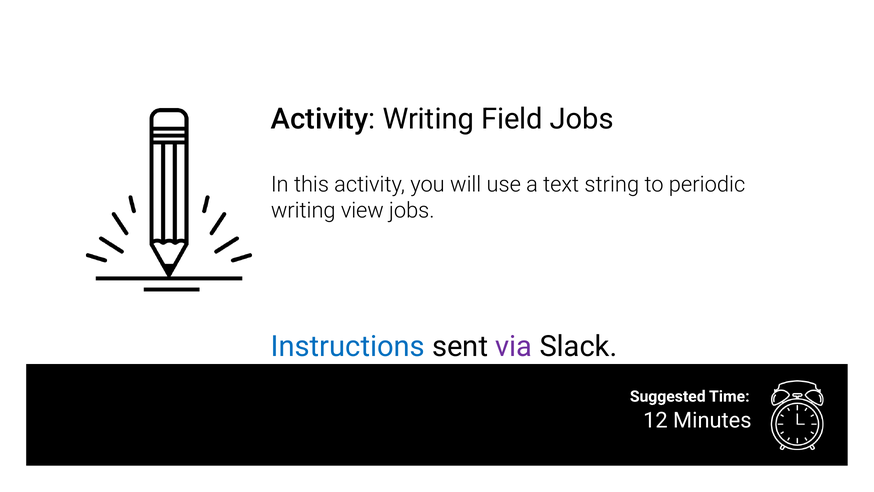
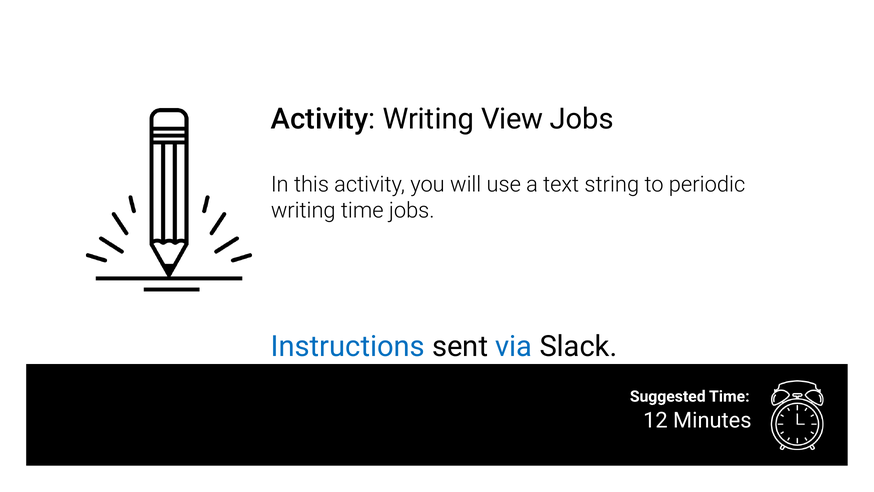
Field: Field -> View
writing view: view -> time
via colour: purple -> blue
